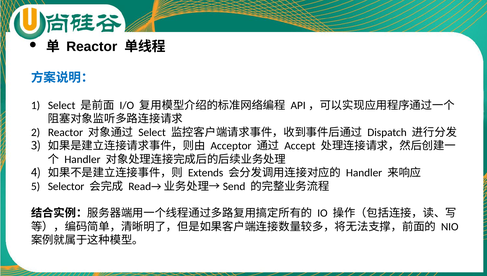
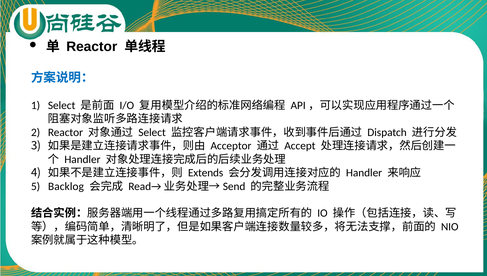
Selector: Selector -> Backlog
